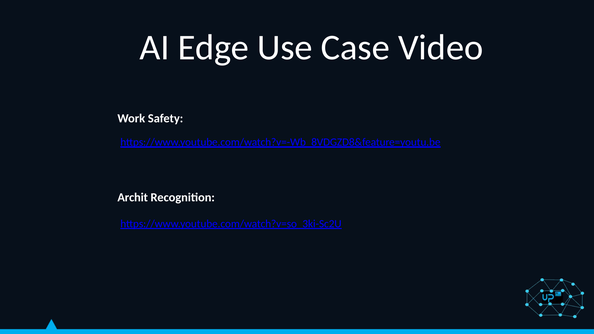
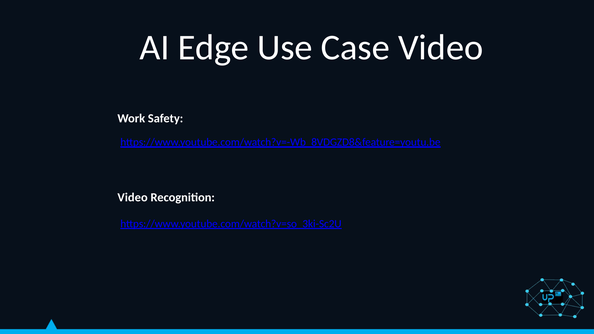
Archit at (133, 197): Archit -> Video
